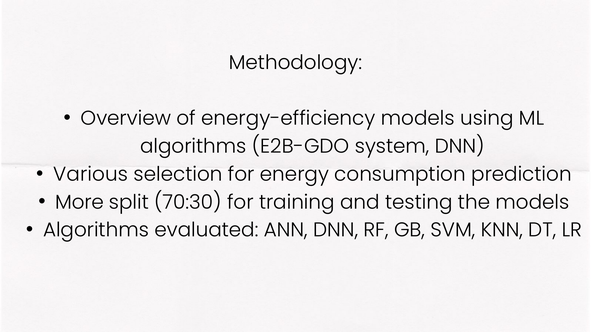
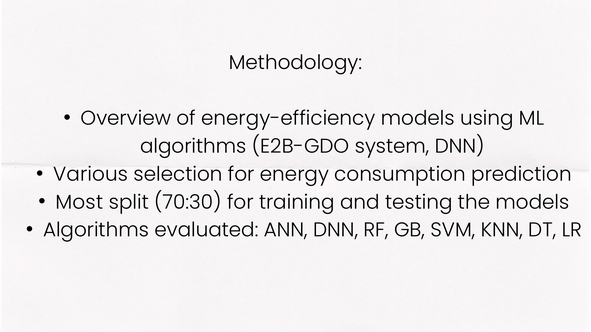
More: More -> Most
